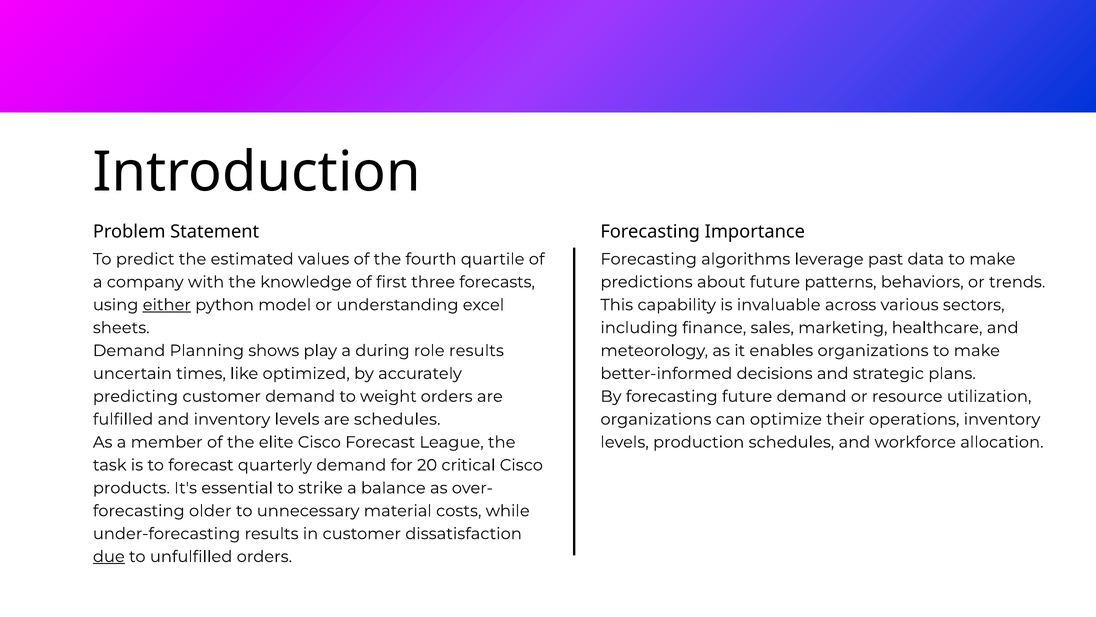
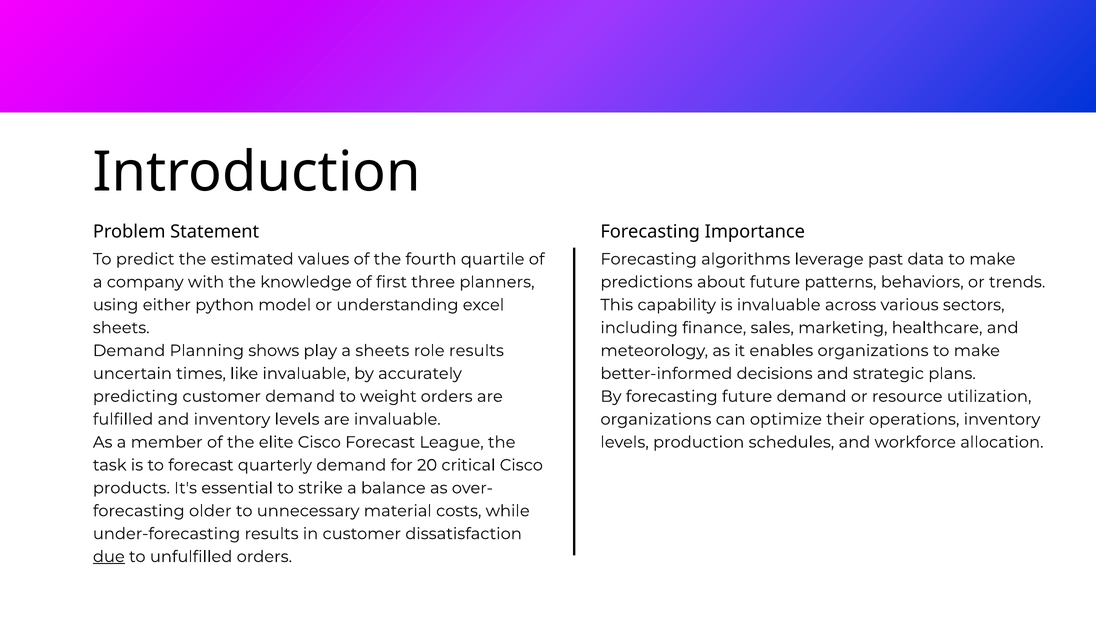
forecasts: forecasts -> planners
either underline: present -> none
a during: during -> sheets
like optimized: optimized -> invaluable
are schedules: schedules -> invaluable
